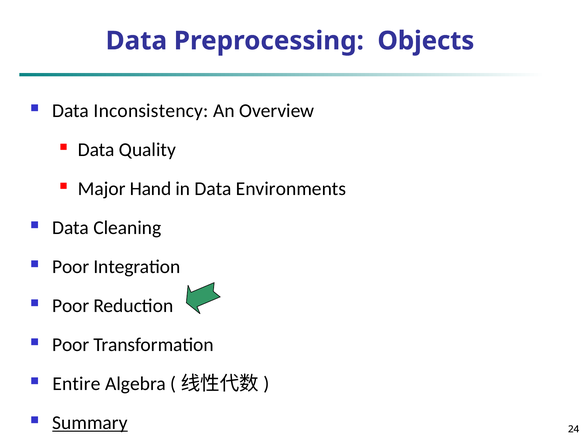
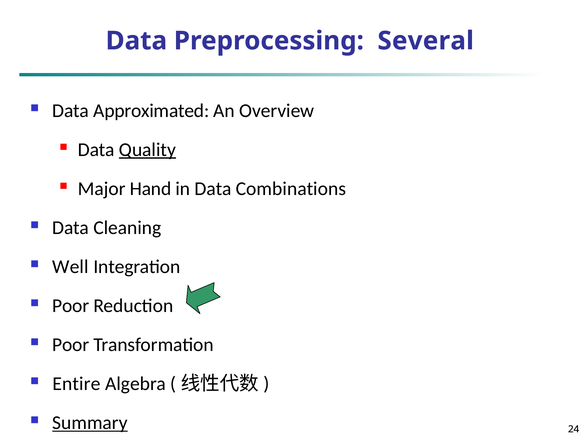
Objects: Objects -> Several
Inconsistency: Inconsistency -> Approximated
Quality underline: none -> present
Environments: Environments -> Combinations
Poor at (71, 267): Poor -> Well
